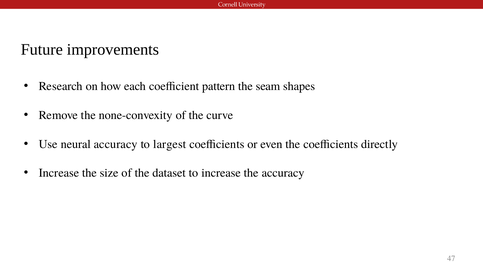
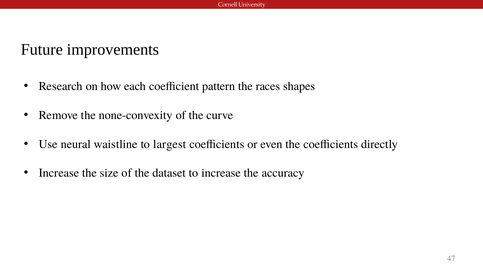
seam: seam -> races
neural accuracy: accuracy -> waistline
